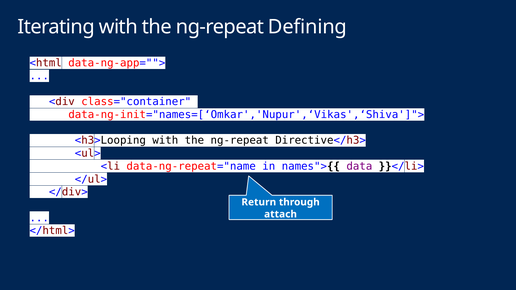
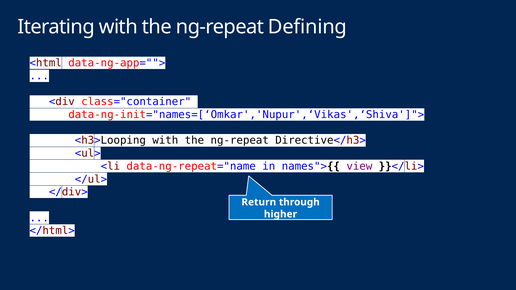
data: data -> view
attach: attach -> higher
